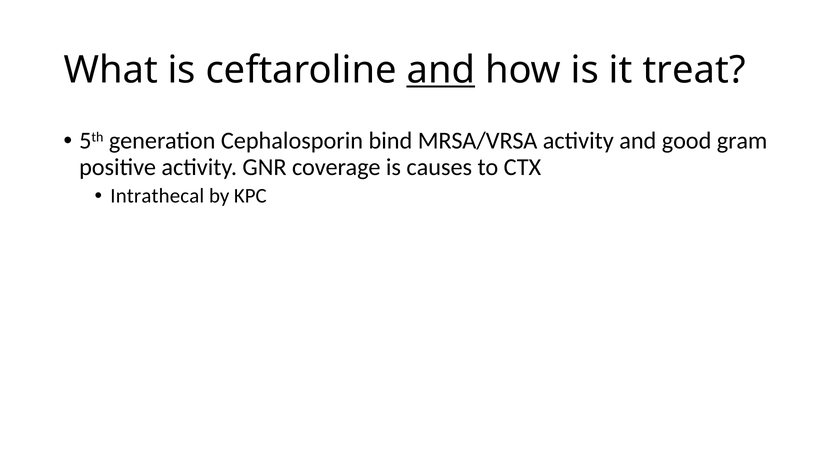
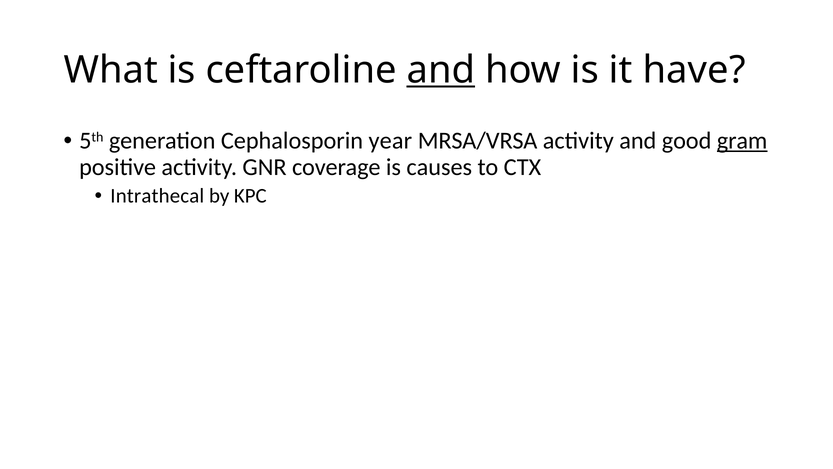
treat: treat -> have
bind: bind -> year
gram underline: none -> present
